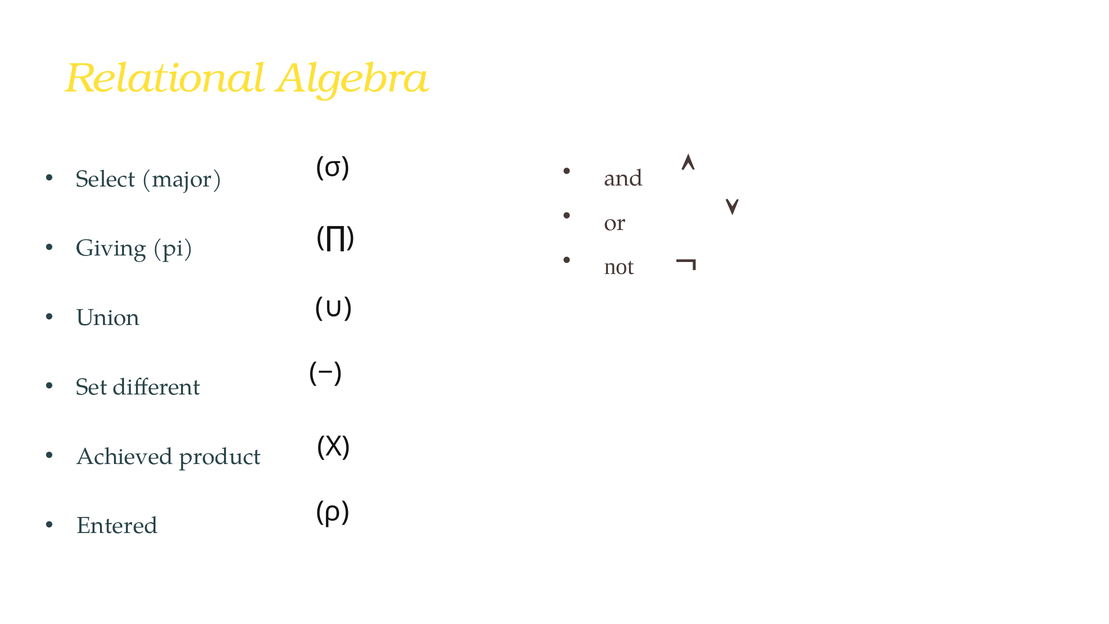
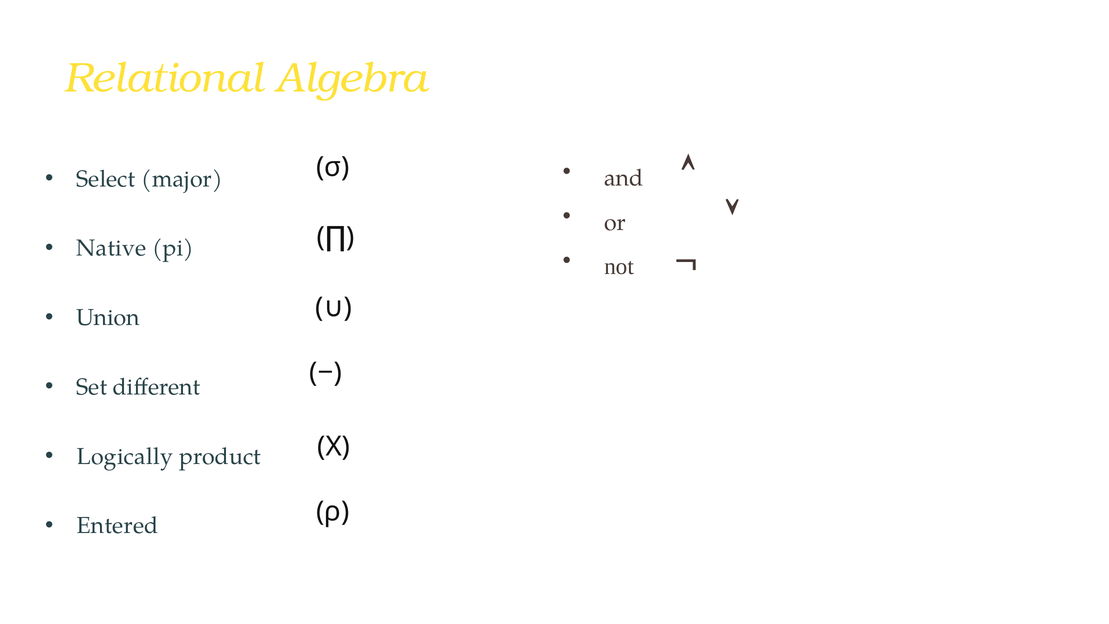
Giving: Giving -> Native
Achieved: Achieved -> Logically
